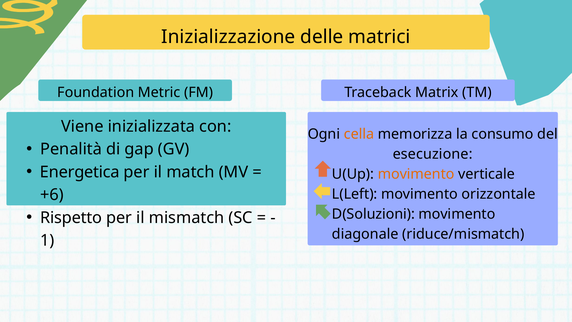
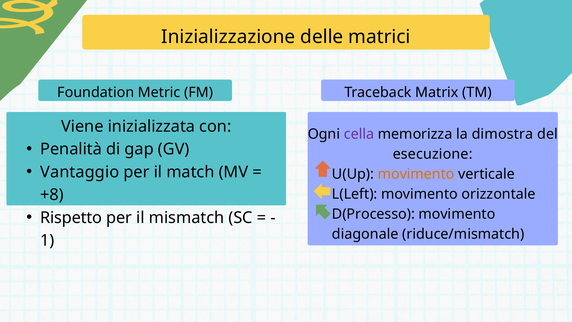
cella colour: orange -> purple
consumo: consumo -> dimostra
Energetica: Energetica -> Vantaggio
+6: +6 -> +8
D(Soluzioni: D(Soluzioni -> D(Processo
